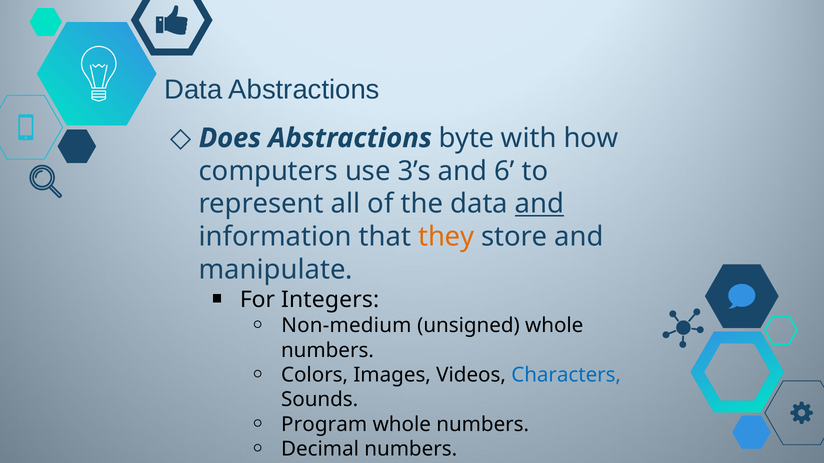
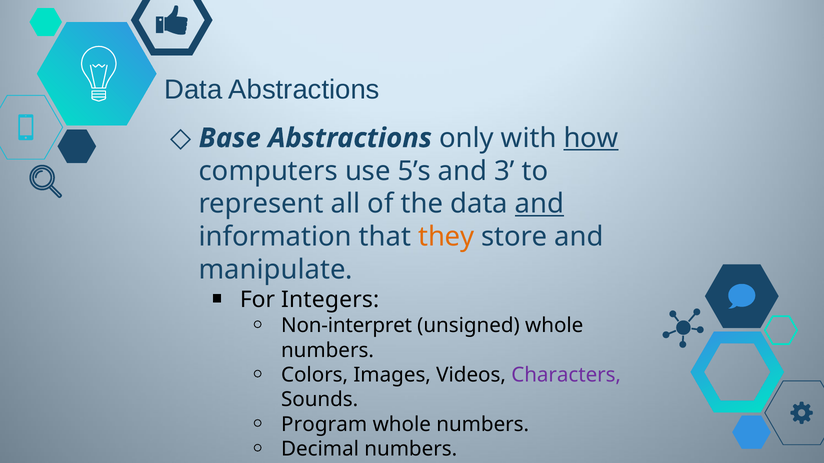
Does: Does -> Base
byte: byte -> only
how underline: none -> present
3’s: 3’s -> 5’s
6: 6 -> 3
Non-medium: Non-medium -> Non-interpret
Characters colour: blue -> purple
